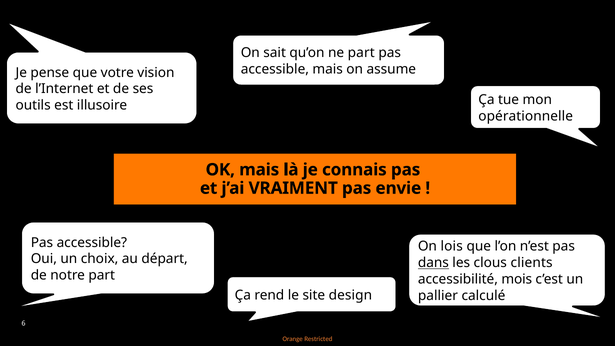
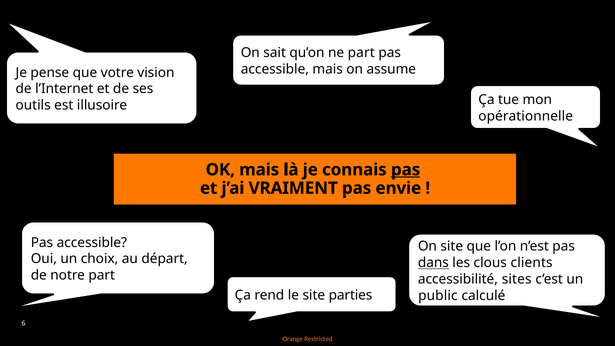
pas at (406, 170) underline: none -> present
On lois: lois -> site
mois: mois -> sites
design: design -> parties
pallier: pallier -> public
